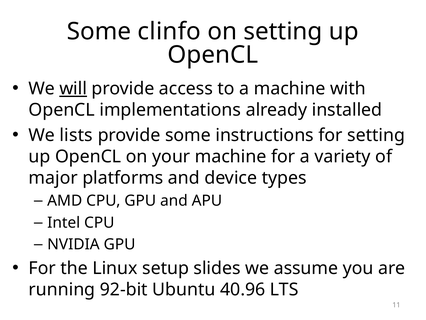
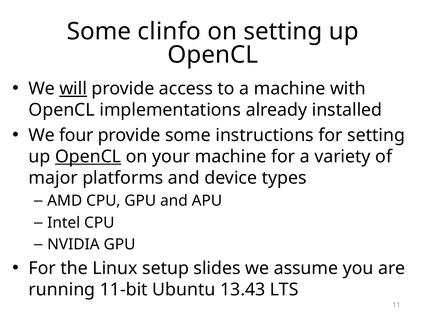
lists: lists -> four
OpenCL at (88, 156) underline: none -> present
92-bit: 92-bit -> 11-bit
40.96: 40.96 -> 13.43
